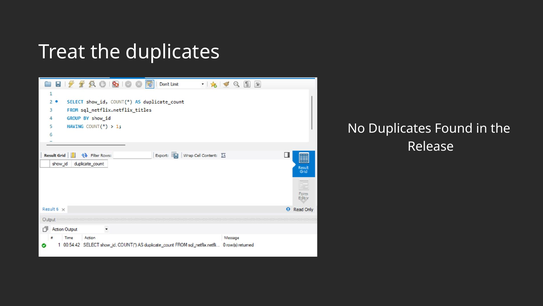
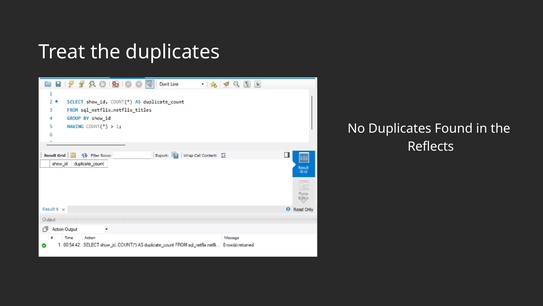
Release: Release -> Reflects
